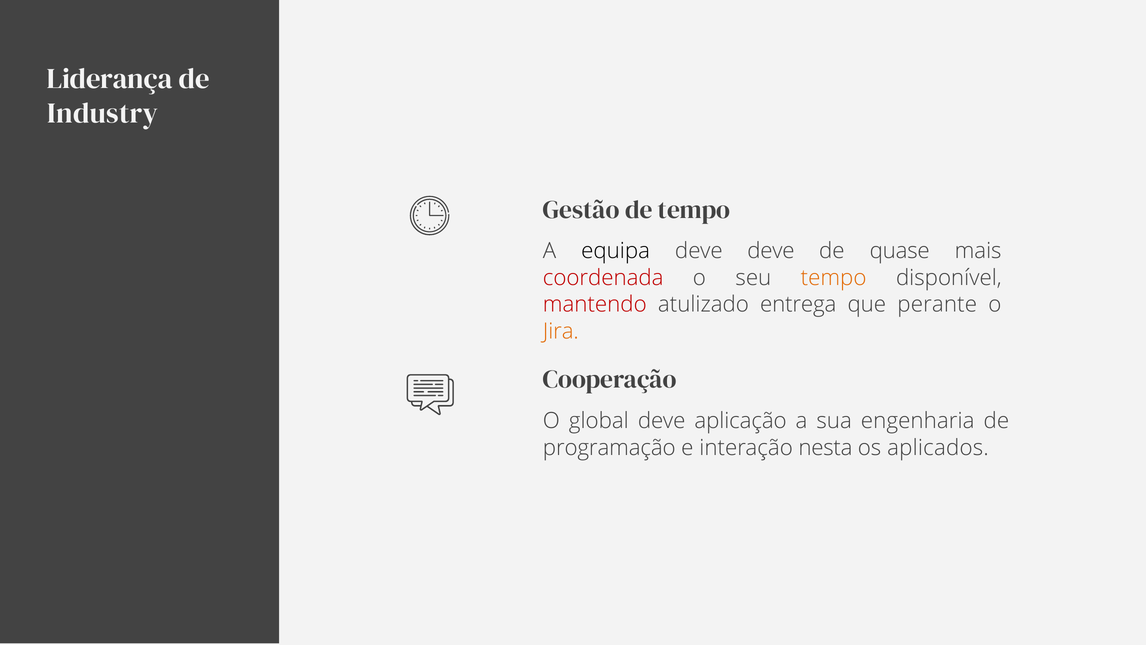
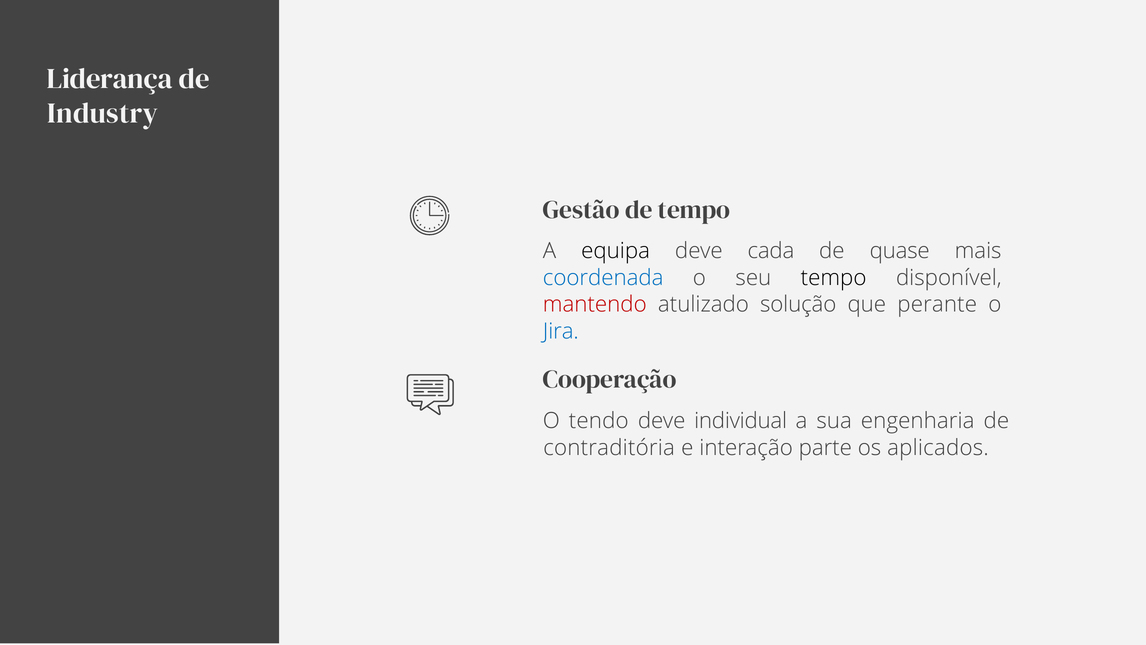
deve deve: deve -> cada
coordenada colour: red -> blue
tempo at (834, 278) colour: orange -> black
entrega: entrega -> solução
Jira colour: orange -> blue
global: global -> tendo
aplicação: aplicação -> individual
programação: programação -> contraditória
nesta: nesta -> parte
